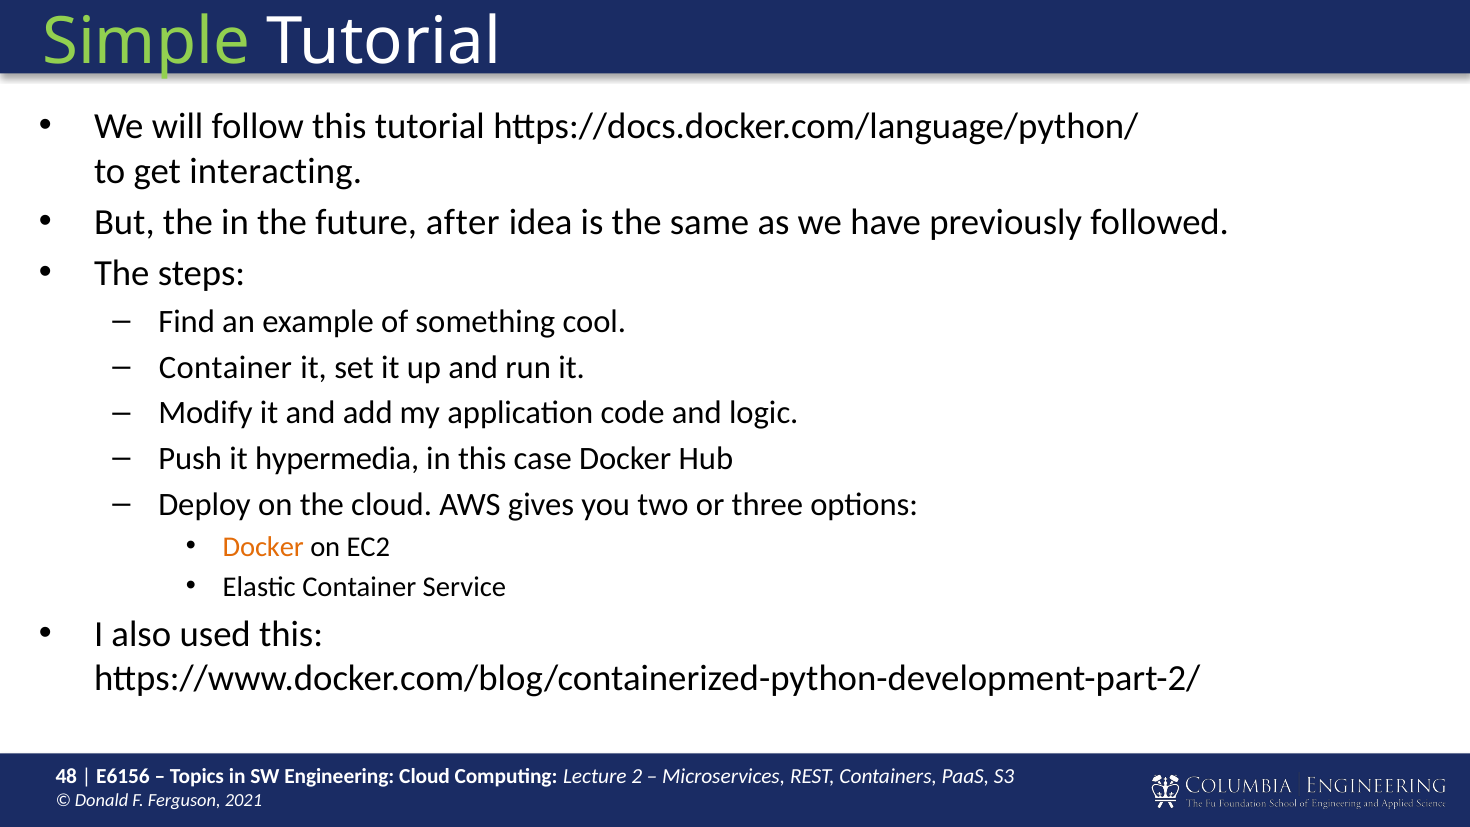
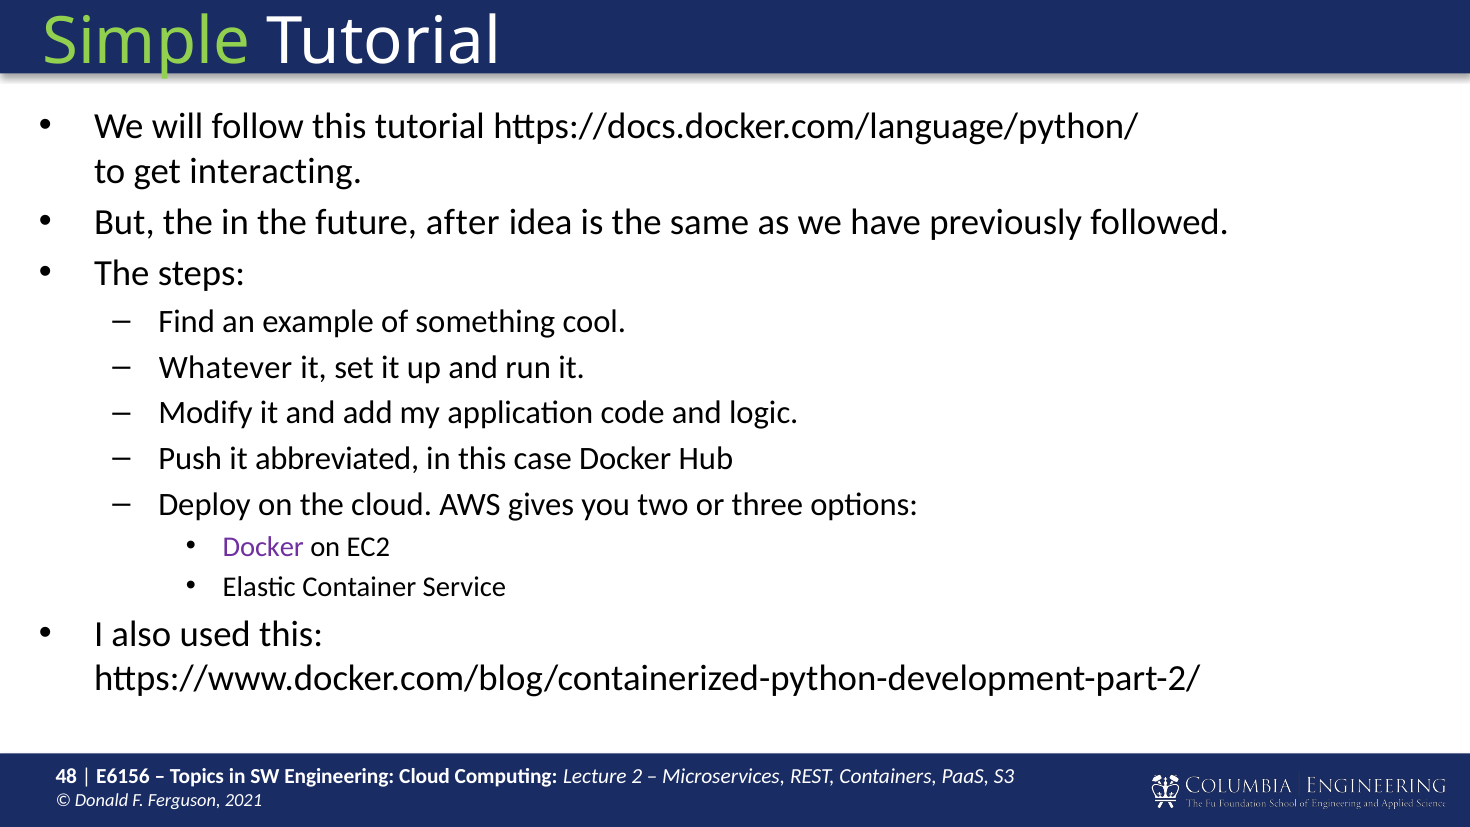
Container at (226, 367): Container -> Whatever
hypermedia: hypermedia -> abbreviated
Docker at (263, 547) colour: orange -> purple
